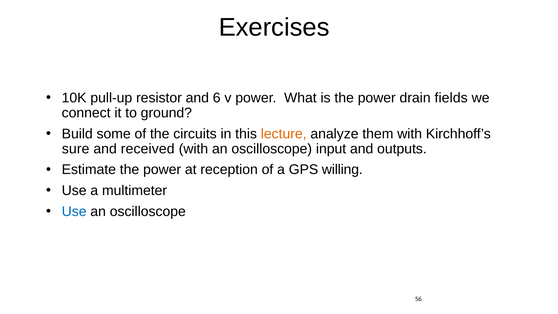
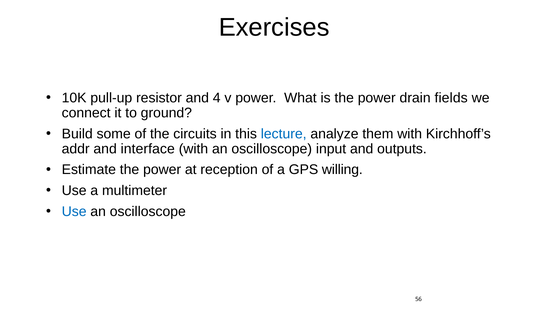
6: 6 -> 4
lecture colour: orange -> blue
sure: sure -> addr
received: received -> interface
